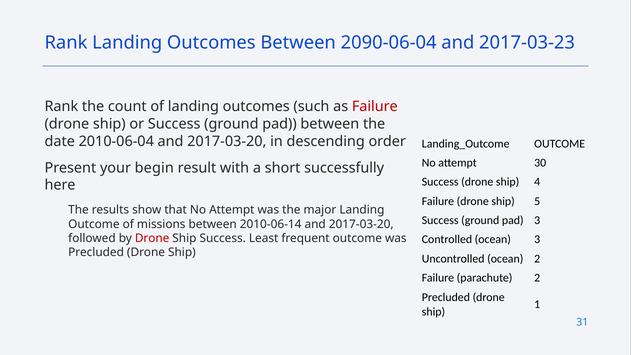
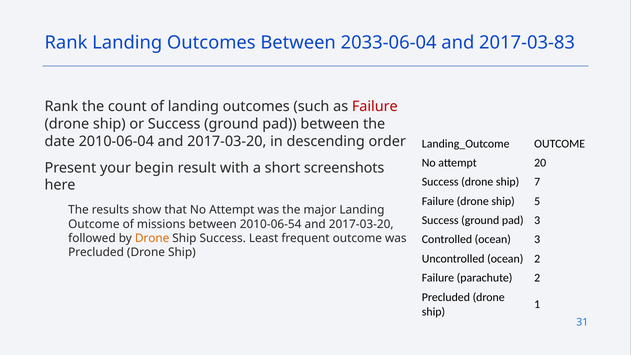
2090-06-04: 2090-06-04 -> 2033-06-04
2017-03-23: 2017-03-23 -> 2017-03-83
30: 30 -> 20
successfully: successfully -> screenshots
4: 4 -> 7
2010-06-14: 2010-06-14 -> 2010-06-54
Drone at (152, 238) colour: red -> orange
